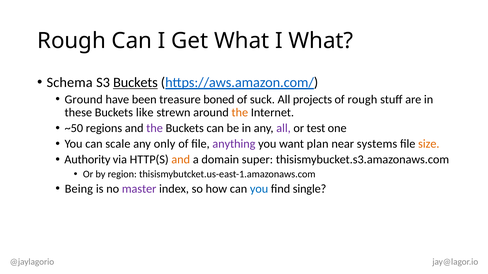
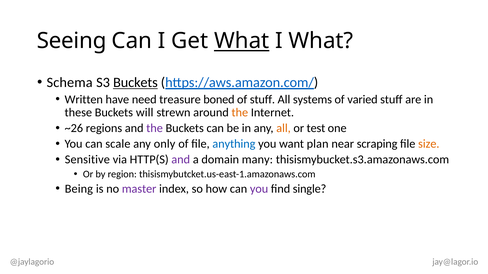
Rough at (72, 41): Rough -> Seeing
What at (242, 41) underline: none -> present
Ground: Ground -> Written
been: been -> need
of suck: suck -> stuff
projects: projects -> systems
of rough: rough -> varied
like: like -> will
~50: ~50 -> ~26
all at (284, 128) colour: purple -> orange
anything colour: purple -> blue
systems: systems -> scraping
Authority: Authority -> Sensitive
and at (181, 160) colour: orange -> purple
super: super -> many
you at (259, 189) colour: blue -> purple
